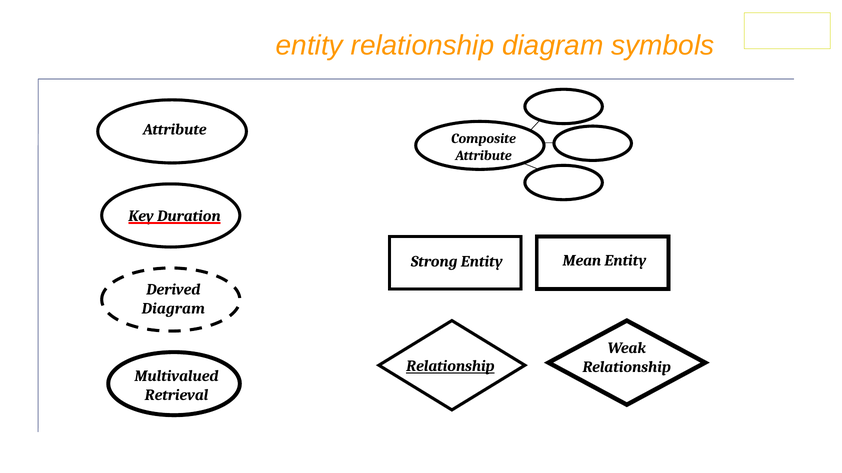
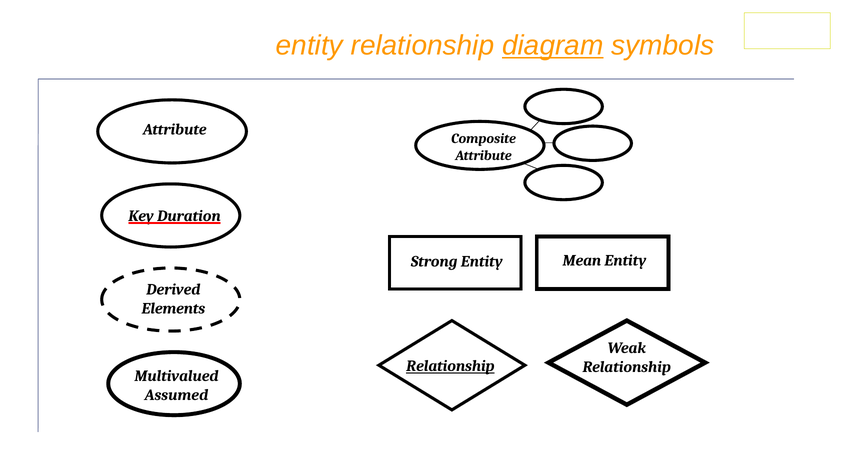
diagram at (553, 46) underline: none -> present
Diagram at (173, 309): Diagram -> Elements
Retrieval: Retrieval -> Assumed
